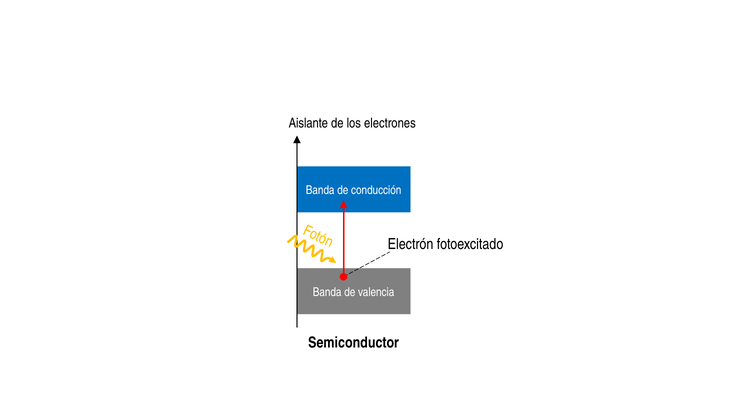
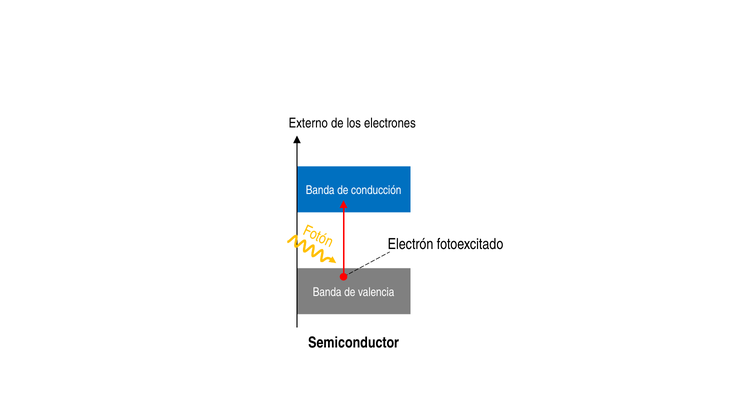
Aislante: Aislante -> Externo
